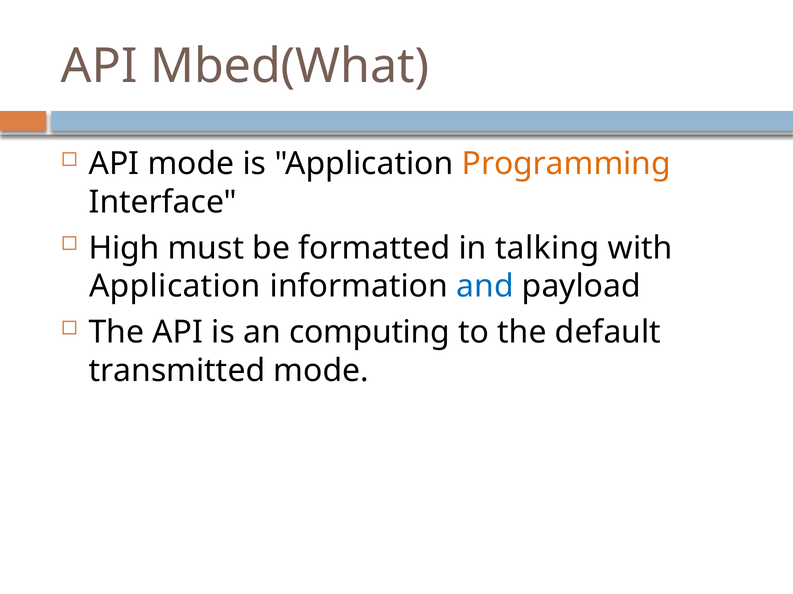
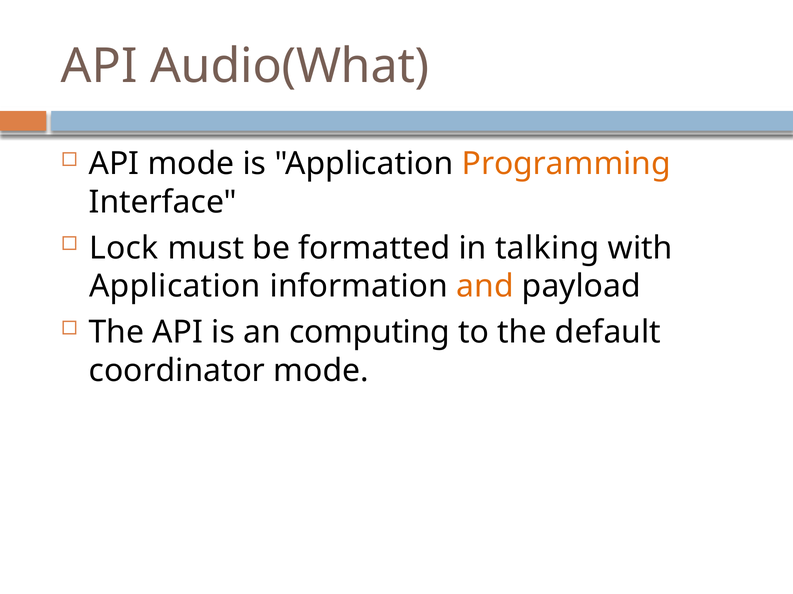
Mbed(What: Mbed(What -> Audio(What
High: High -> Lock
and colour: blue -> orange
transmitted: transmitted -> coordinator
